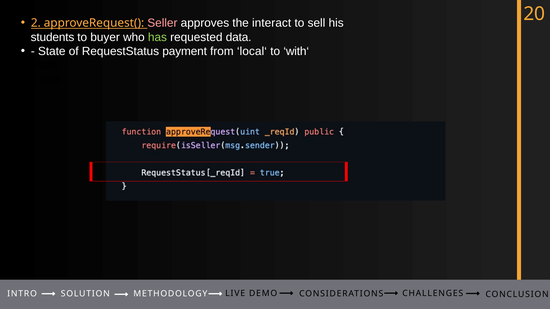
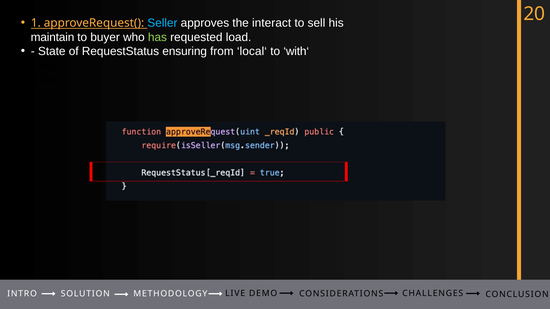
2: 2 -> 1
Seller colour: pink -> light blue
students: students -> maintain
data: data -> load
payment: payment -> ensuring
